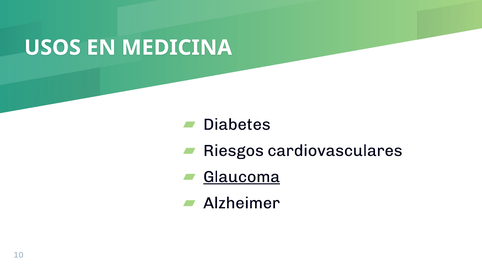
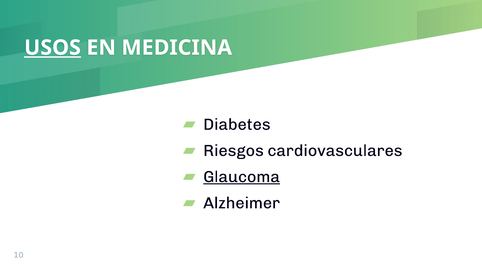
USOS underline: none -> present
